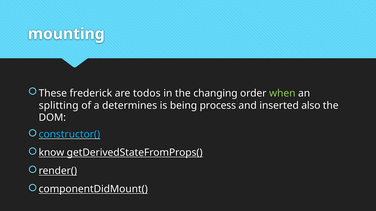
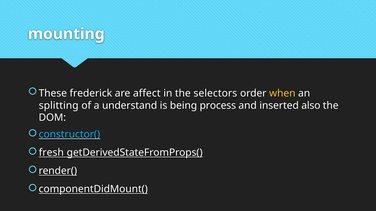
todos: todos -> affect
changing: changing -> selectors
when colour: light green -> yellow
determines: determines -> understand
know: know -> fresh
